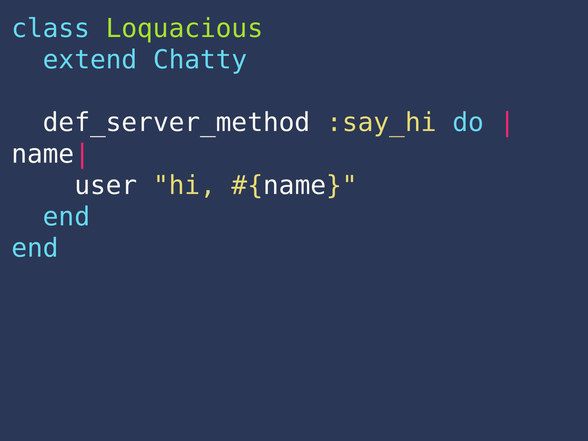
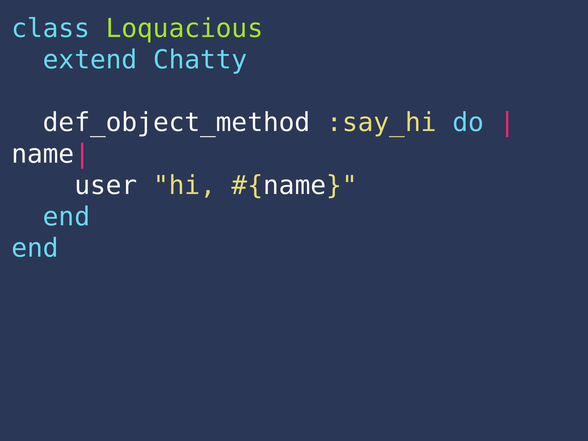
def_server_method: def_server_method -> def_object_method
